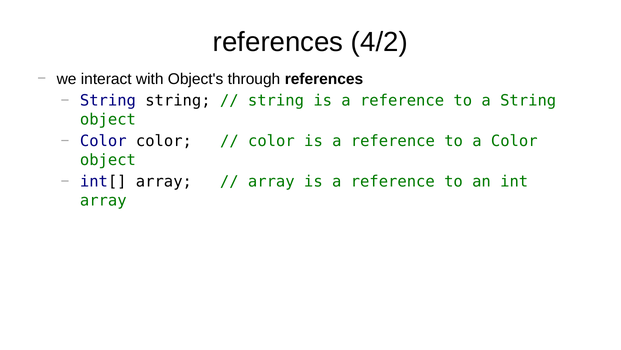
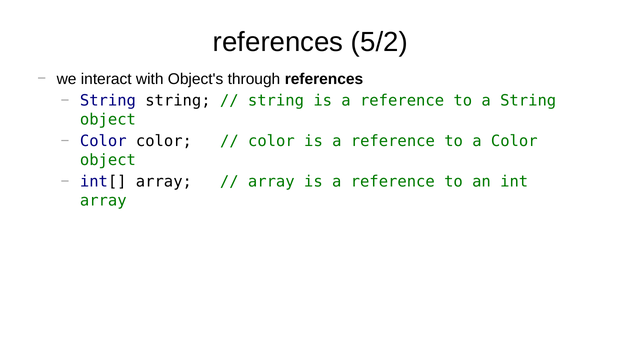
4/2: 4/2 -> 5/2
